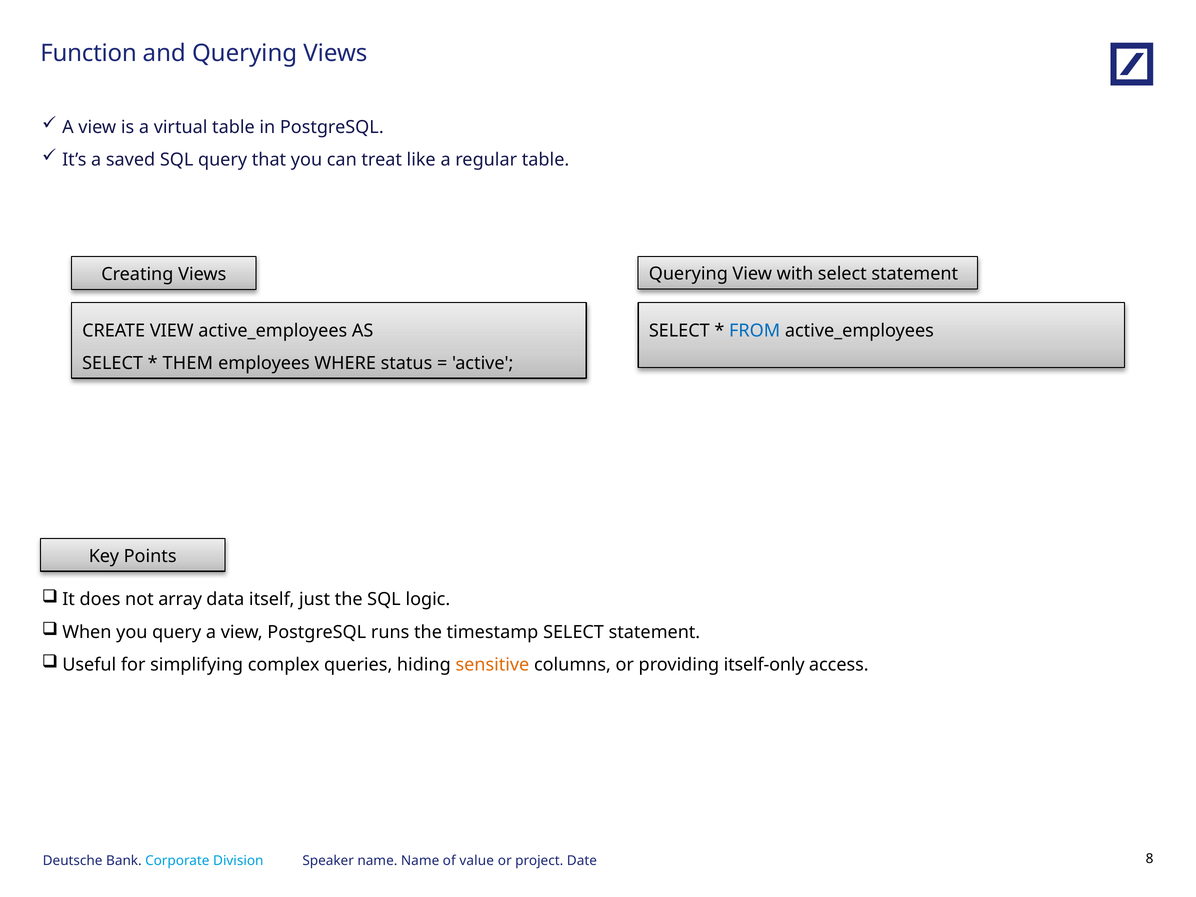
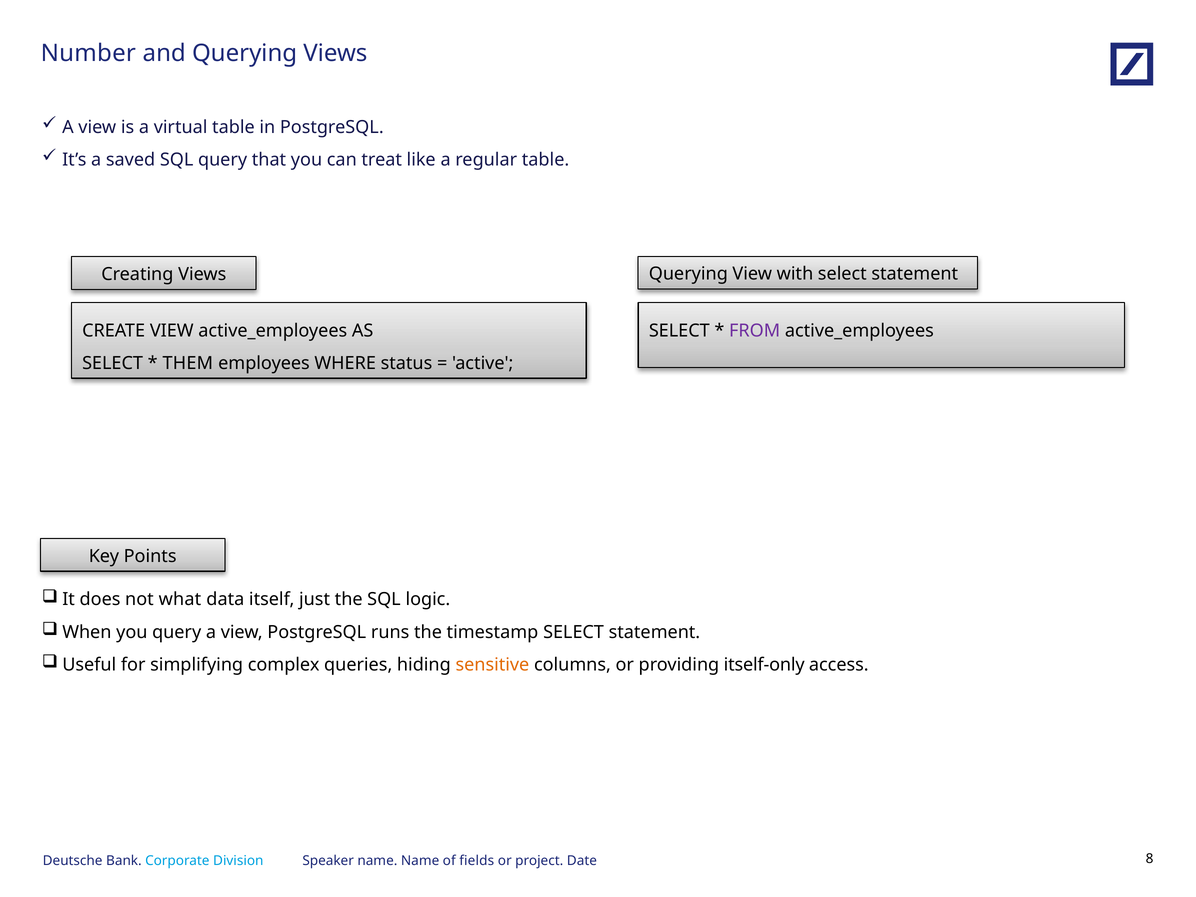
Function: Function -> Number
FROM colour: blue -> purple
array: array -> what
value: value -> fields
